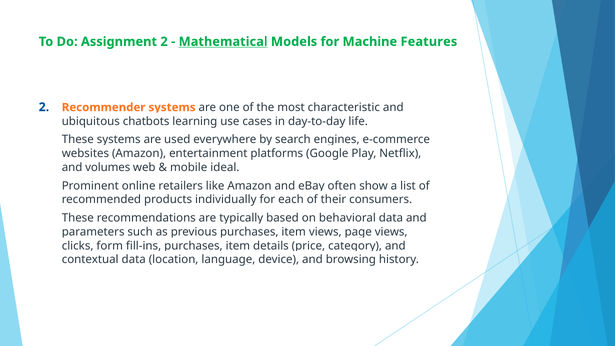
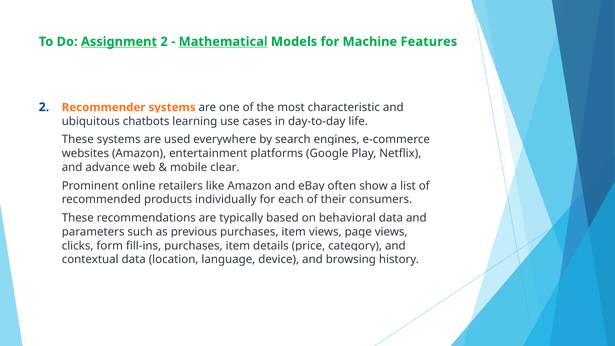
Assignment underline: none -> present
volumes: volumes -> advance
ideal: ideal -> clear
